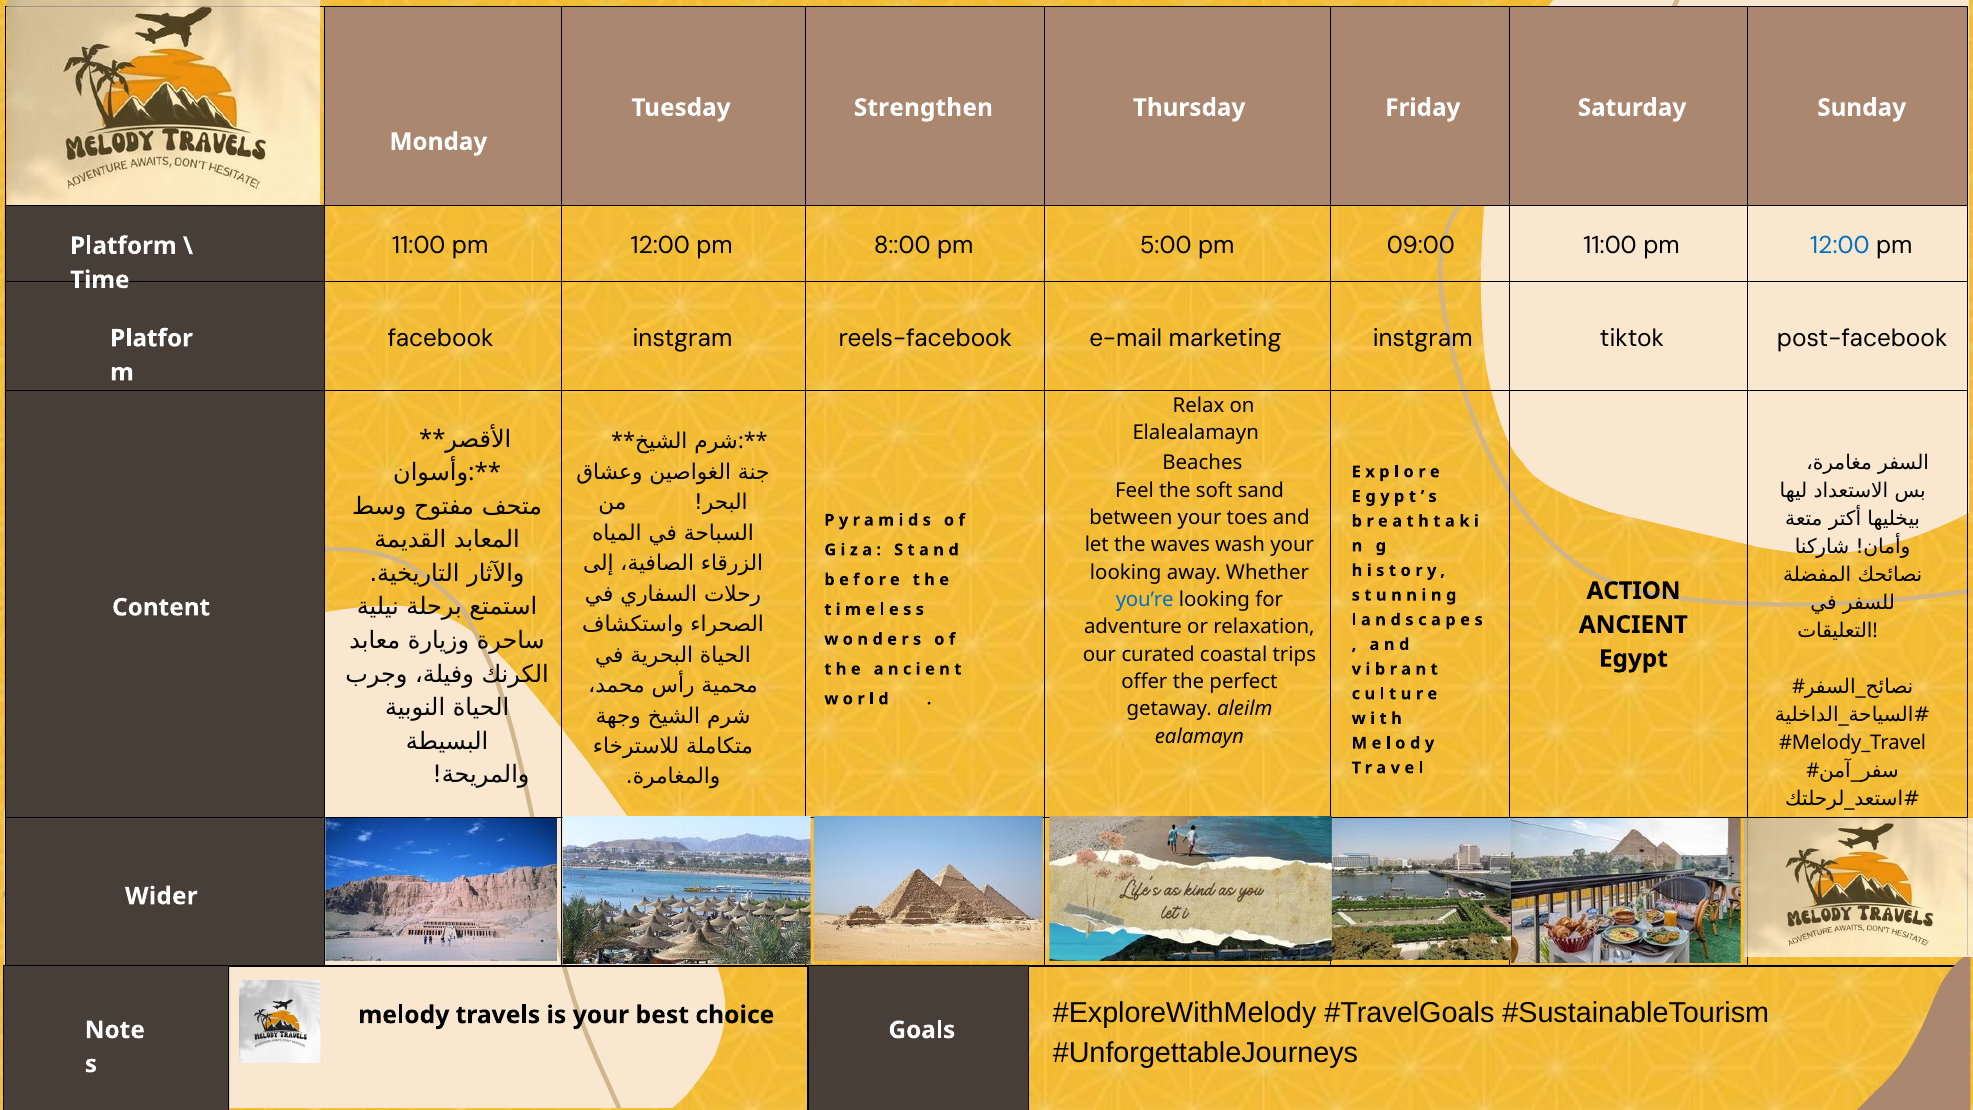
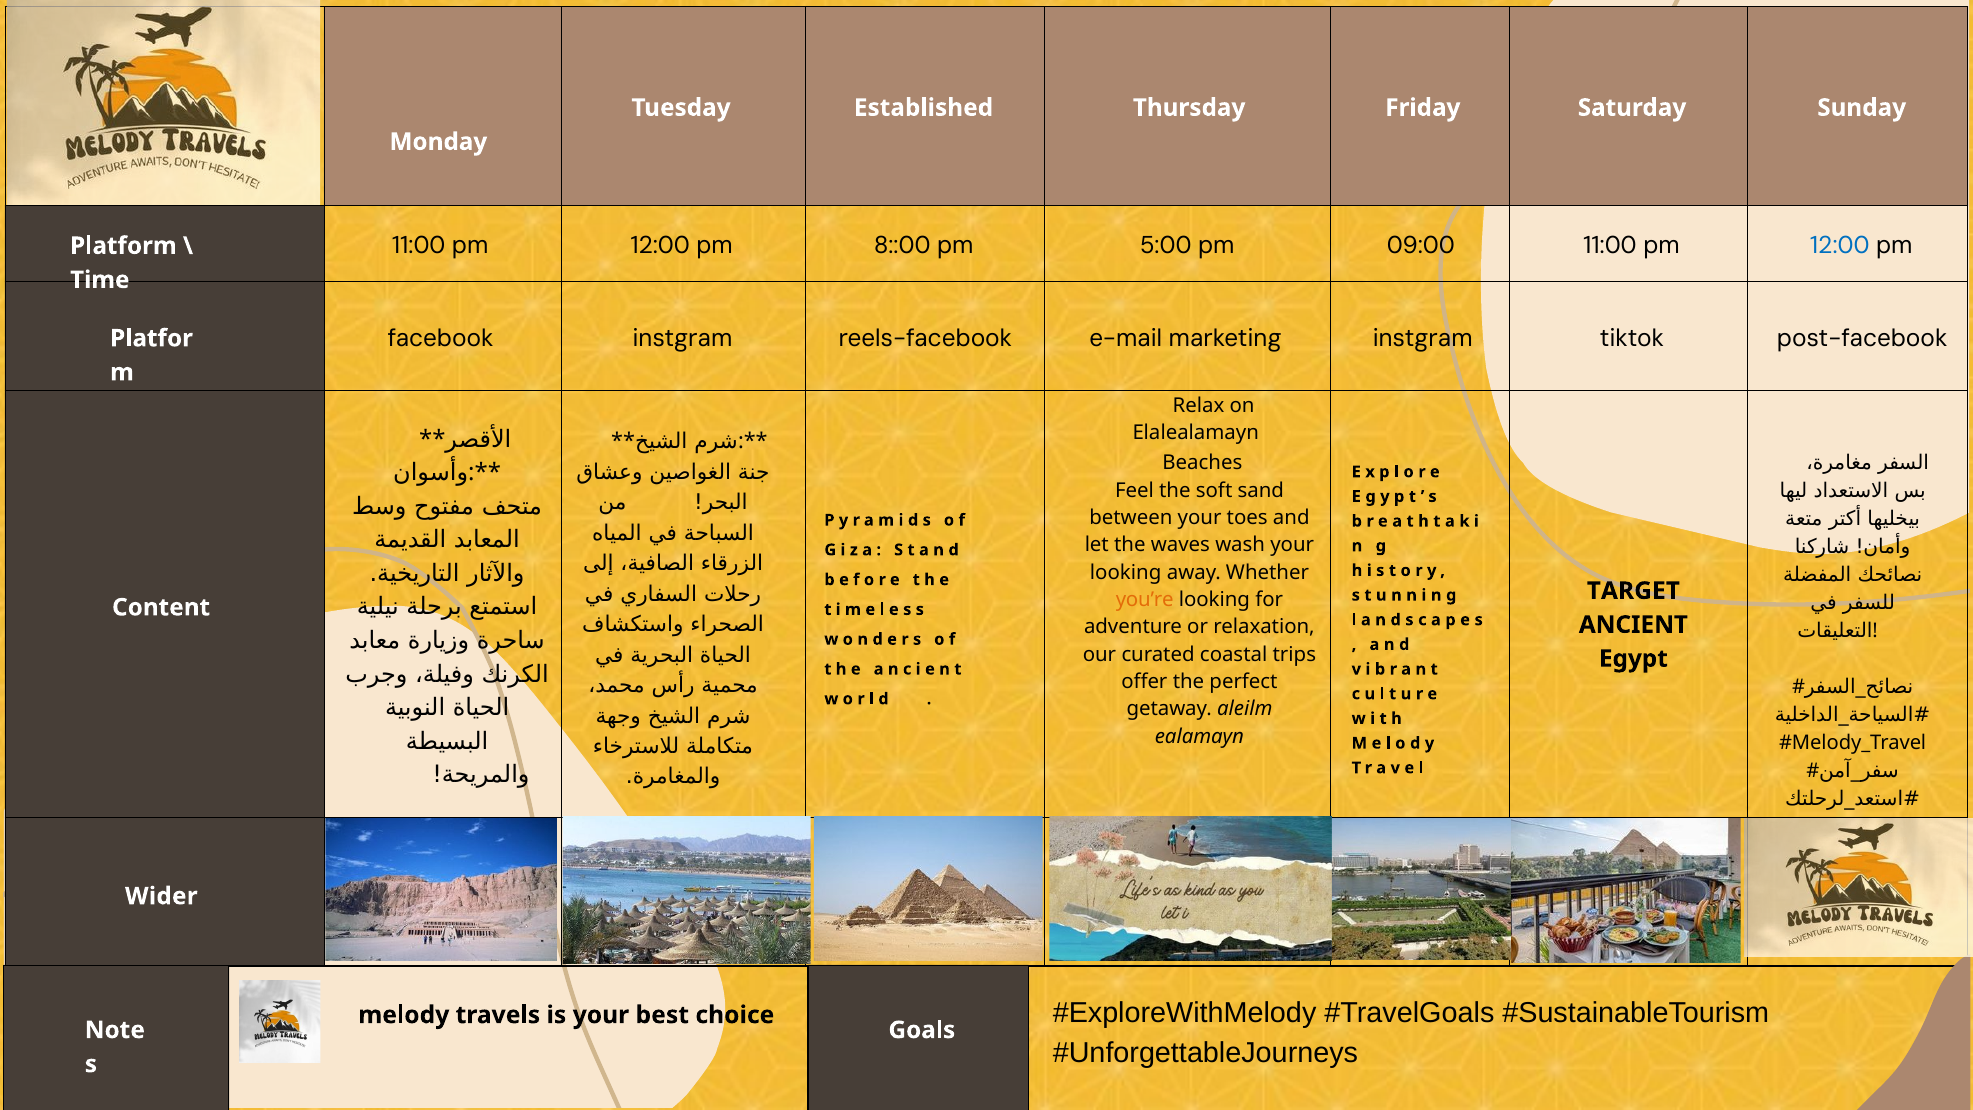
Strengthen: Strengthen -> Established
ACTION: ACTION -> TARGET
you’re colour: blue -> orange
